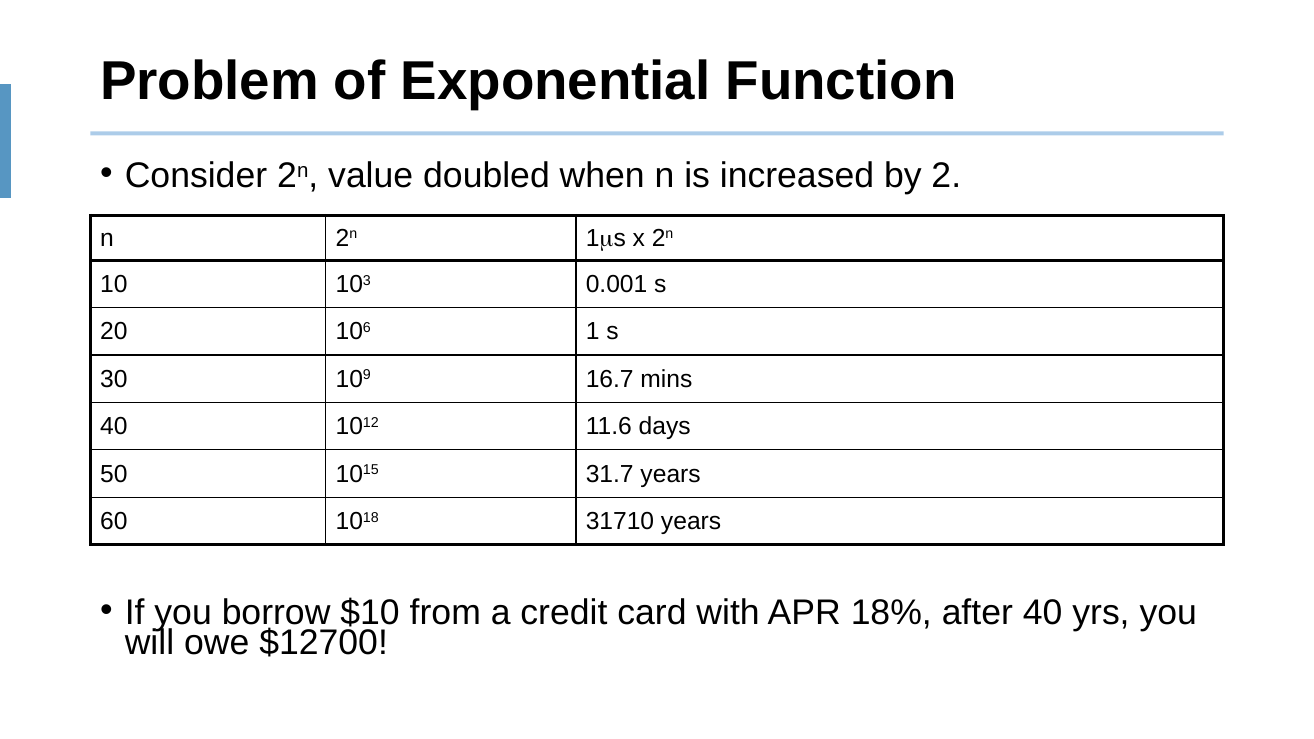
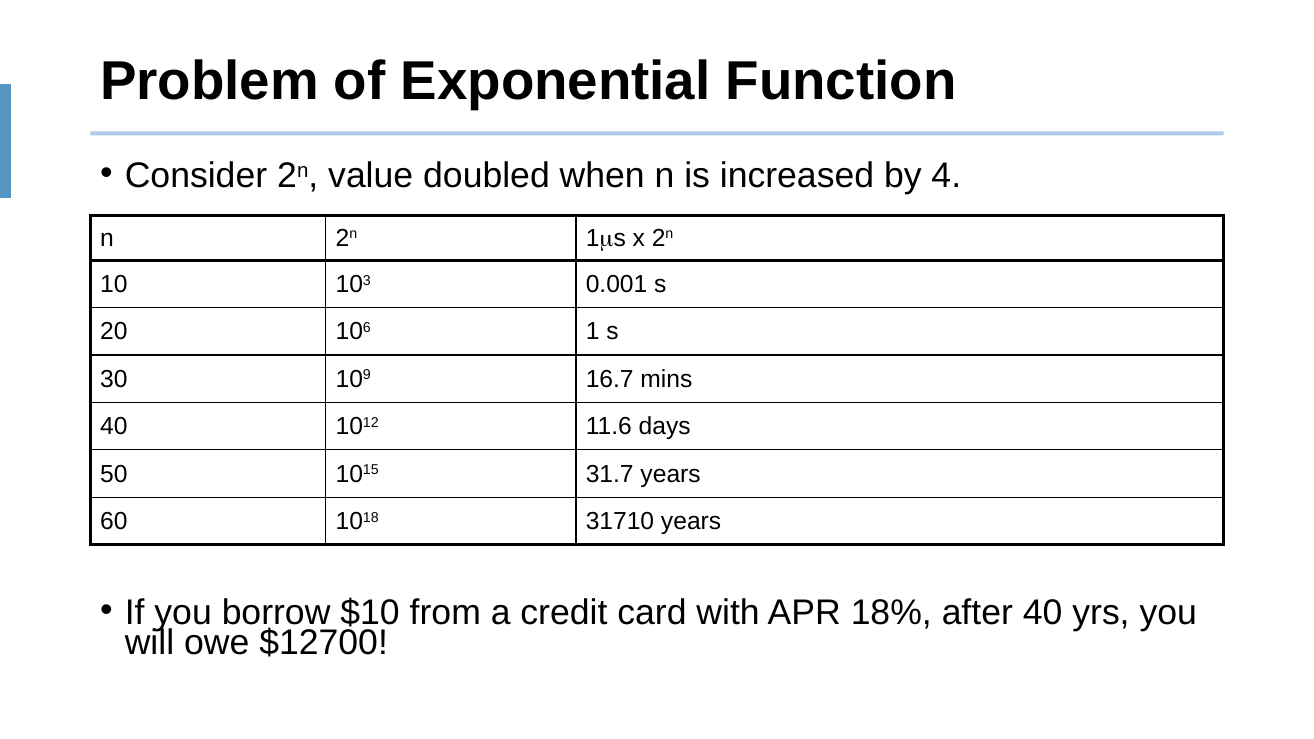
2: 2 -> 4
